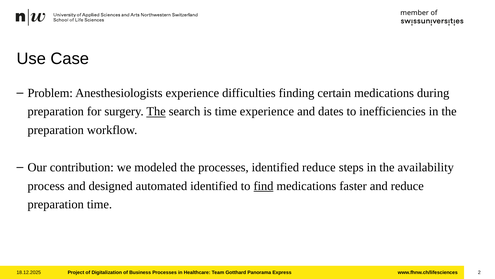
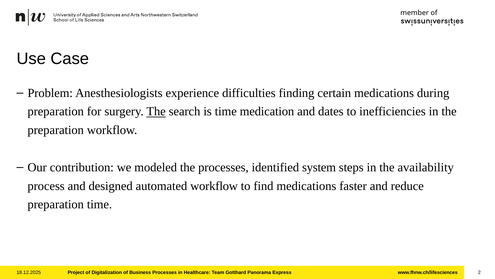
time experience: experience -> medication
identified reduce: reduce -> system
automated identified: identified -> workflow
find underline: present -> none
